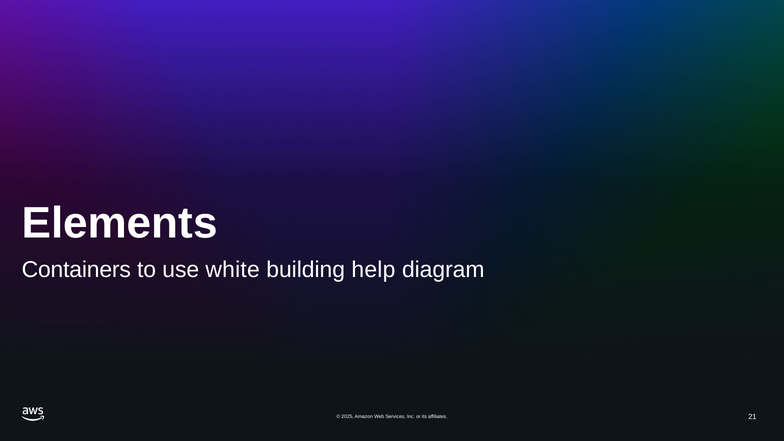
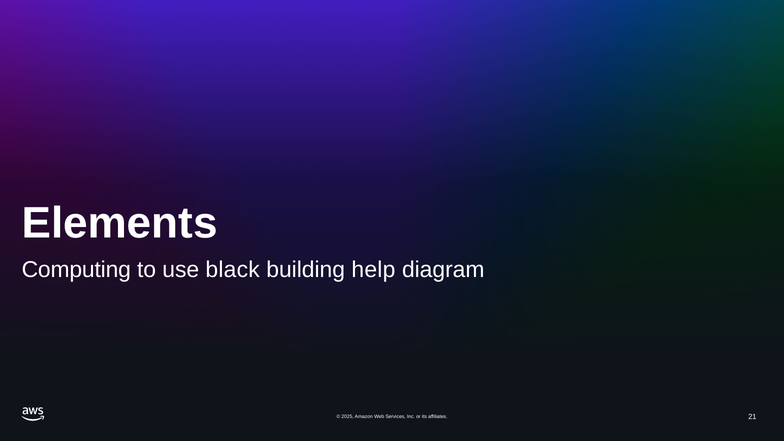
Containers: Containers -> Computing
white: white -> black
